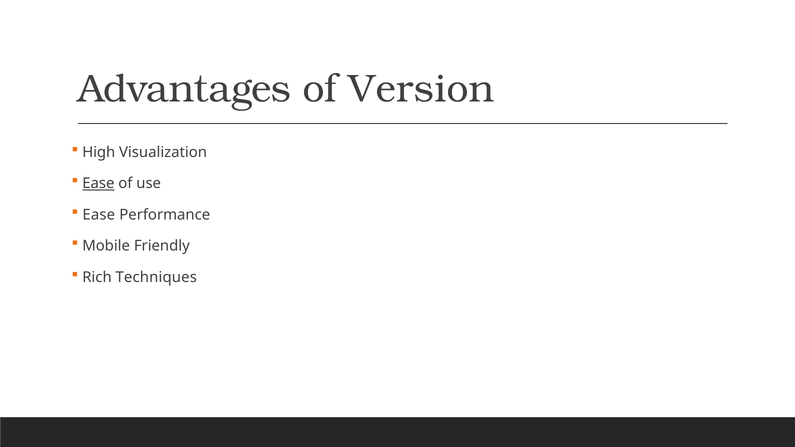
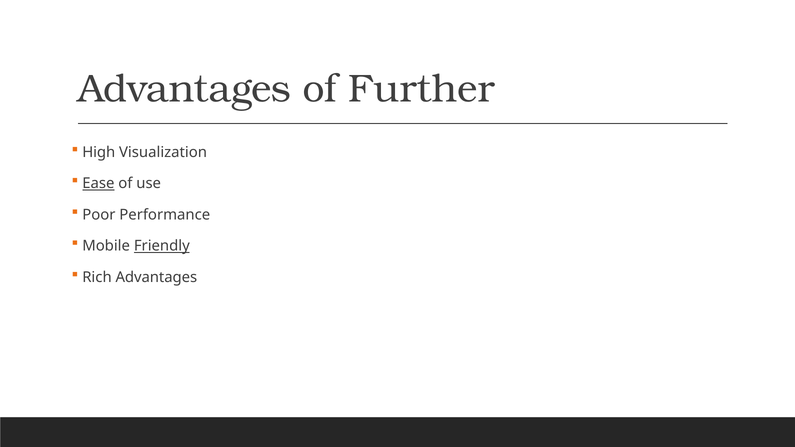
Version: Version -> Further
Ease at (99, 215): Ease -> Poor
Friendly underline: none -> present
Rich Techniques: Techniques -> Advantages
